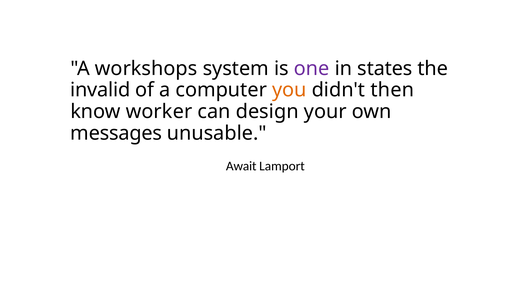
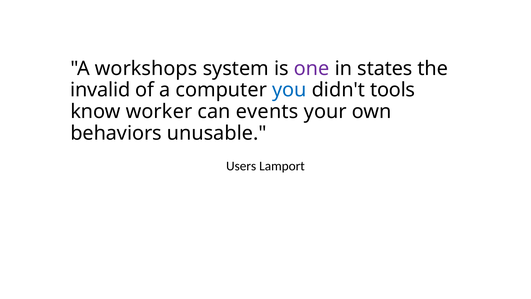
you colour: orange -> blue
then: then -> tools
design: design -> events
messages: messages -> behaviors
Await: Await -> Users
